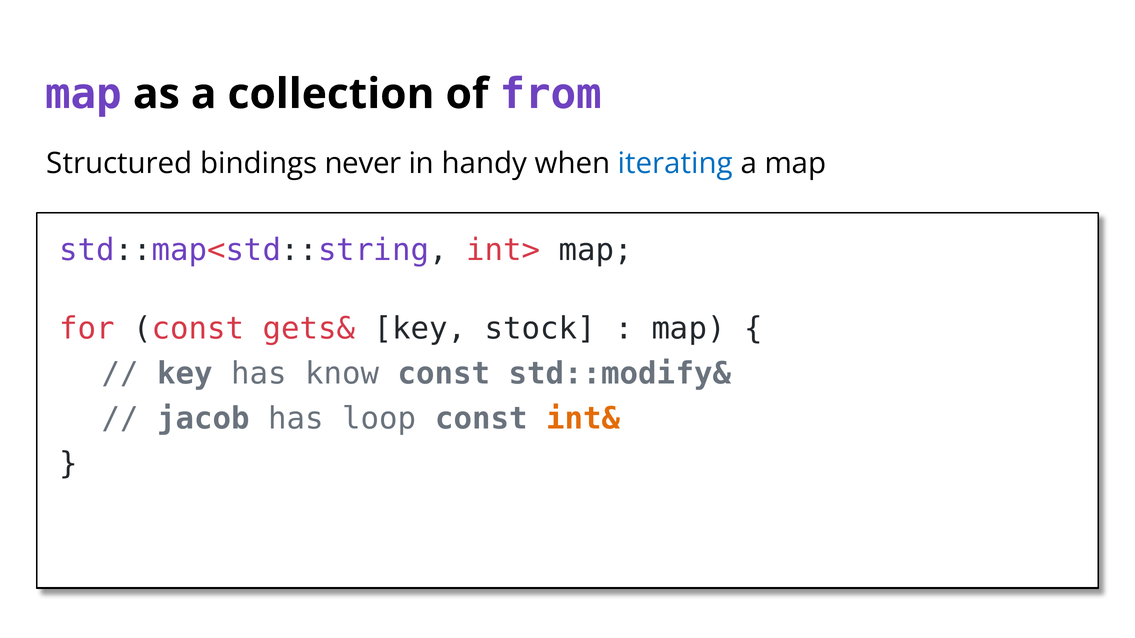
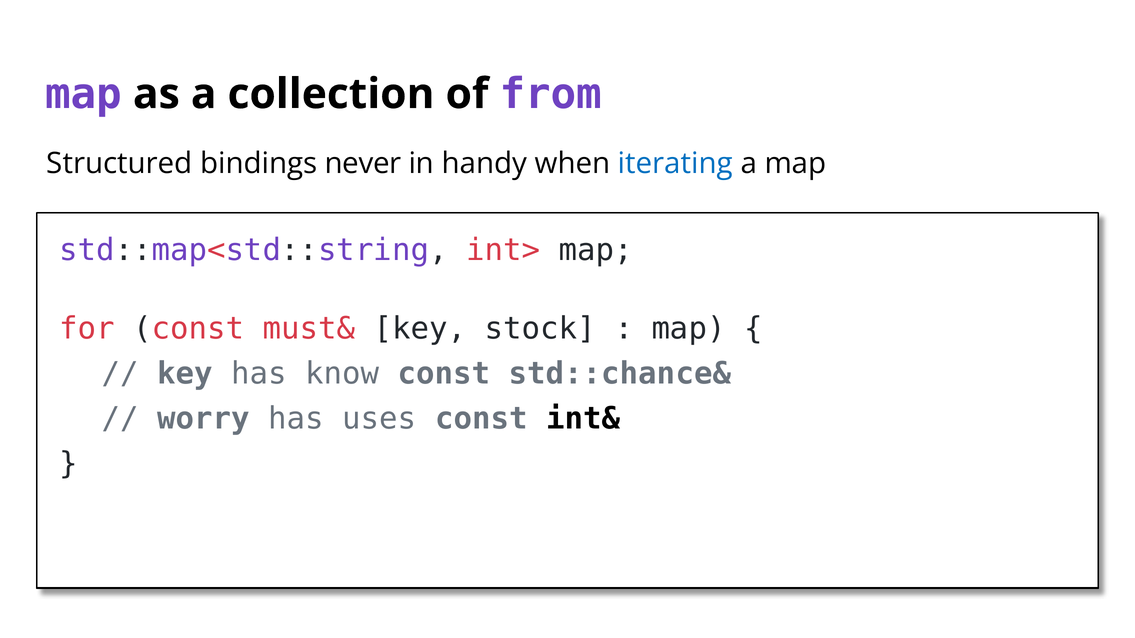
gets&: gets& -> must&
std::modify&: std::modify& -> std::chance&
jacob: jacob -> worry
loop: loop -> uses
int& colour: orange -> black
